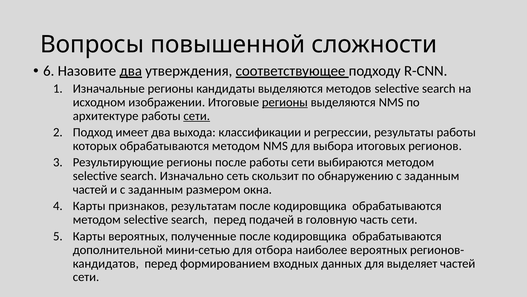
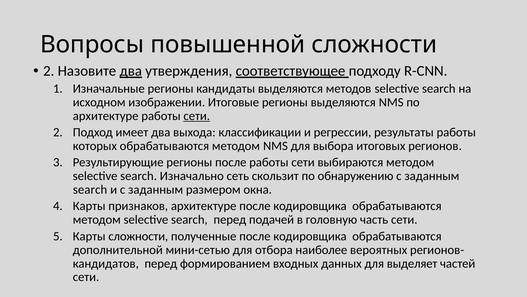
6 at (49, 71): 6 -> 2
регионы at (285, 102) underline: present -> none
частей at (90, 189): частей -> search
признаков результатам: результатам -> архитектуре
Карты вероятных: вероятных -> сложности
